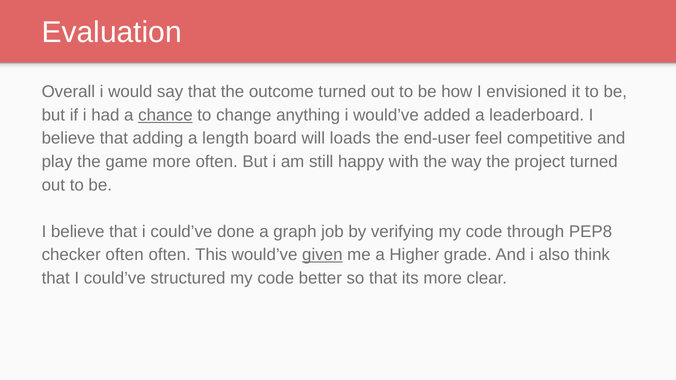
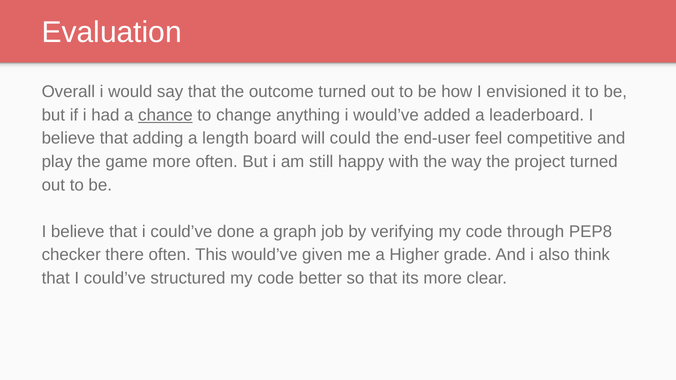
loads: loads -> could
checker often: often -> there
given underline: present -> none
